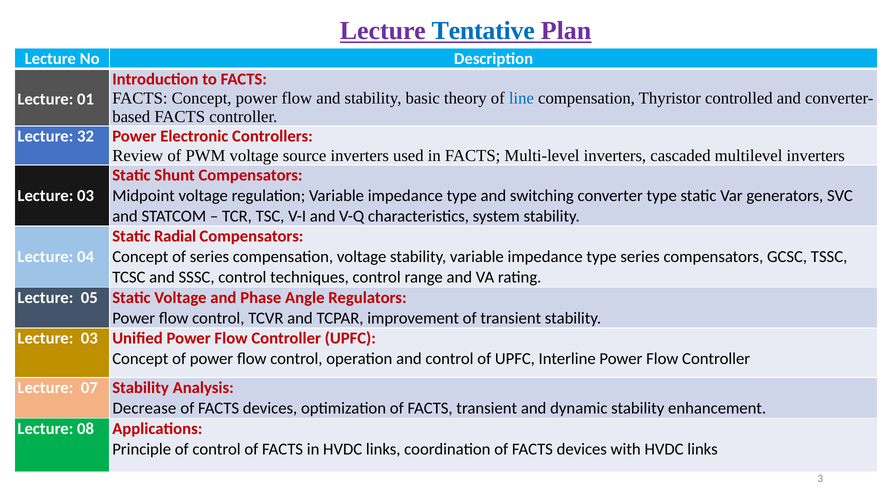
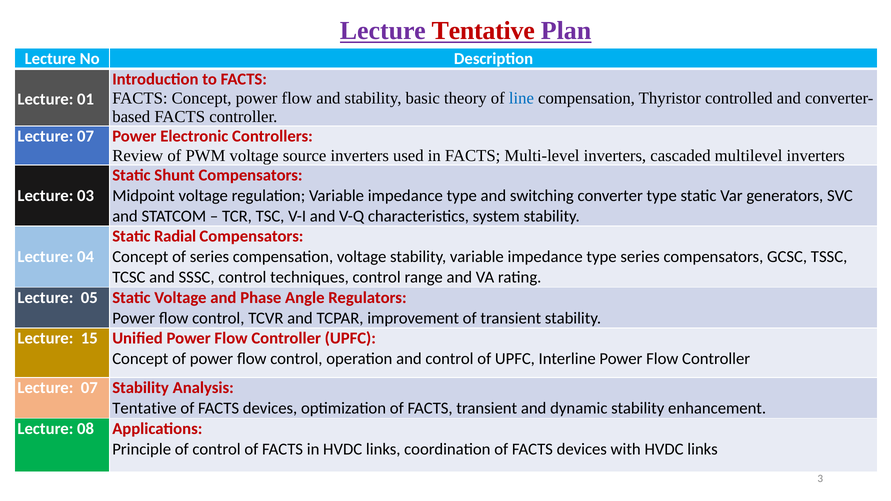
Tentative at (483, 31) colour: blue -> red
32 at (86, 136): 32 -> 07
03 at (89, 339): 03 -> 15
Decrease at (144, 408): Decrease -> Tentative
